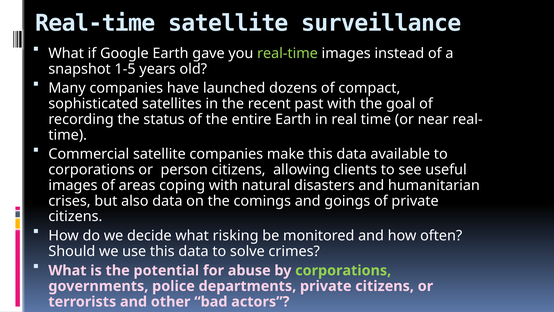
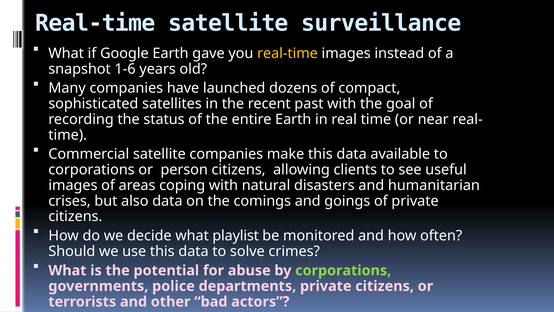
real-time at (287, 53) colour: light green -> yellow
1-5: 1-5 -> 1-6
risking: risking -> playlist
